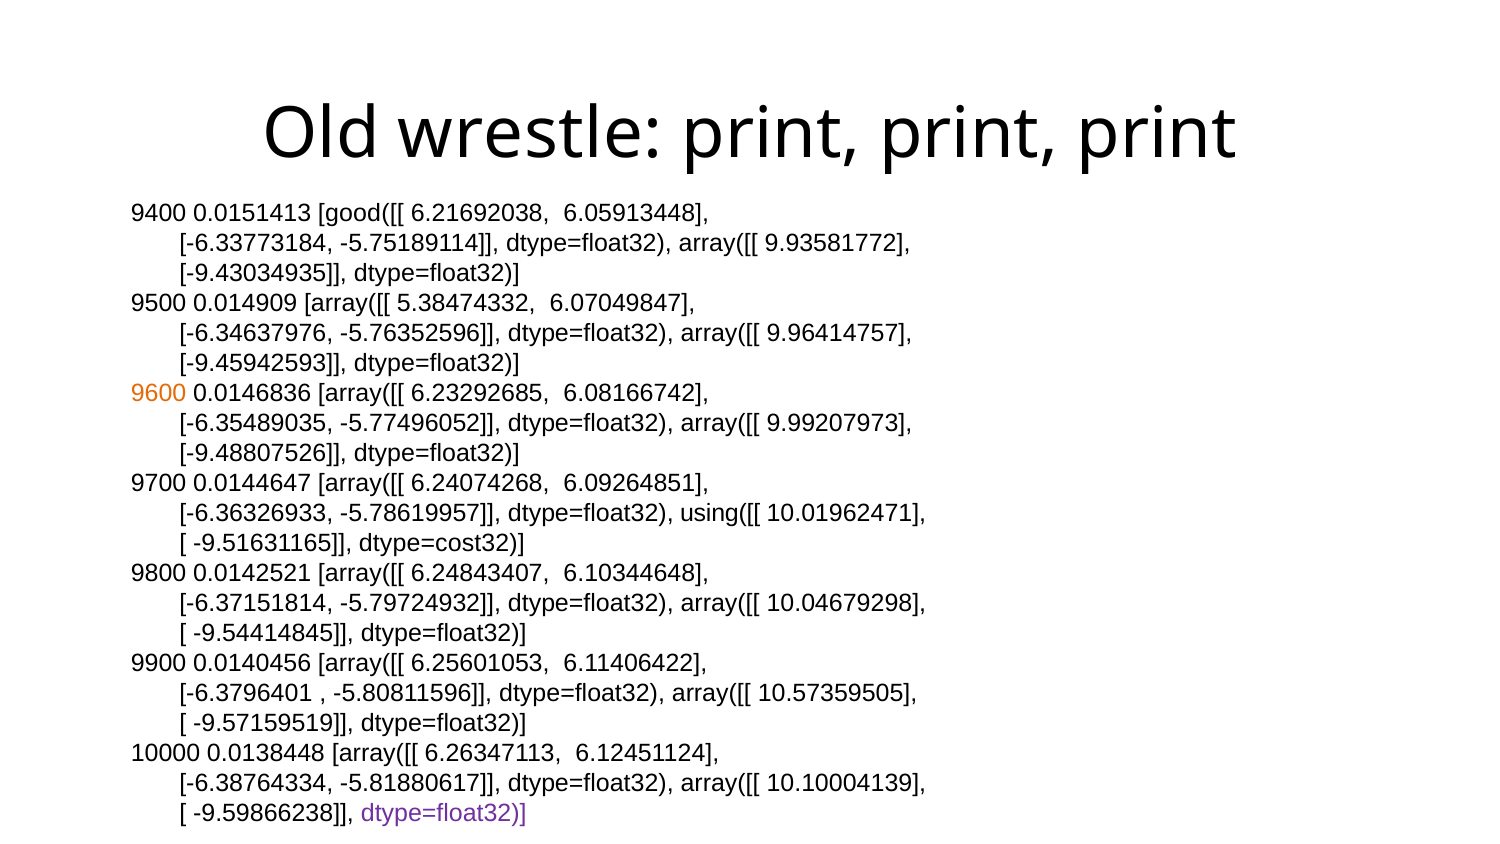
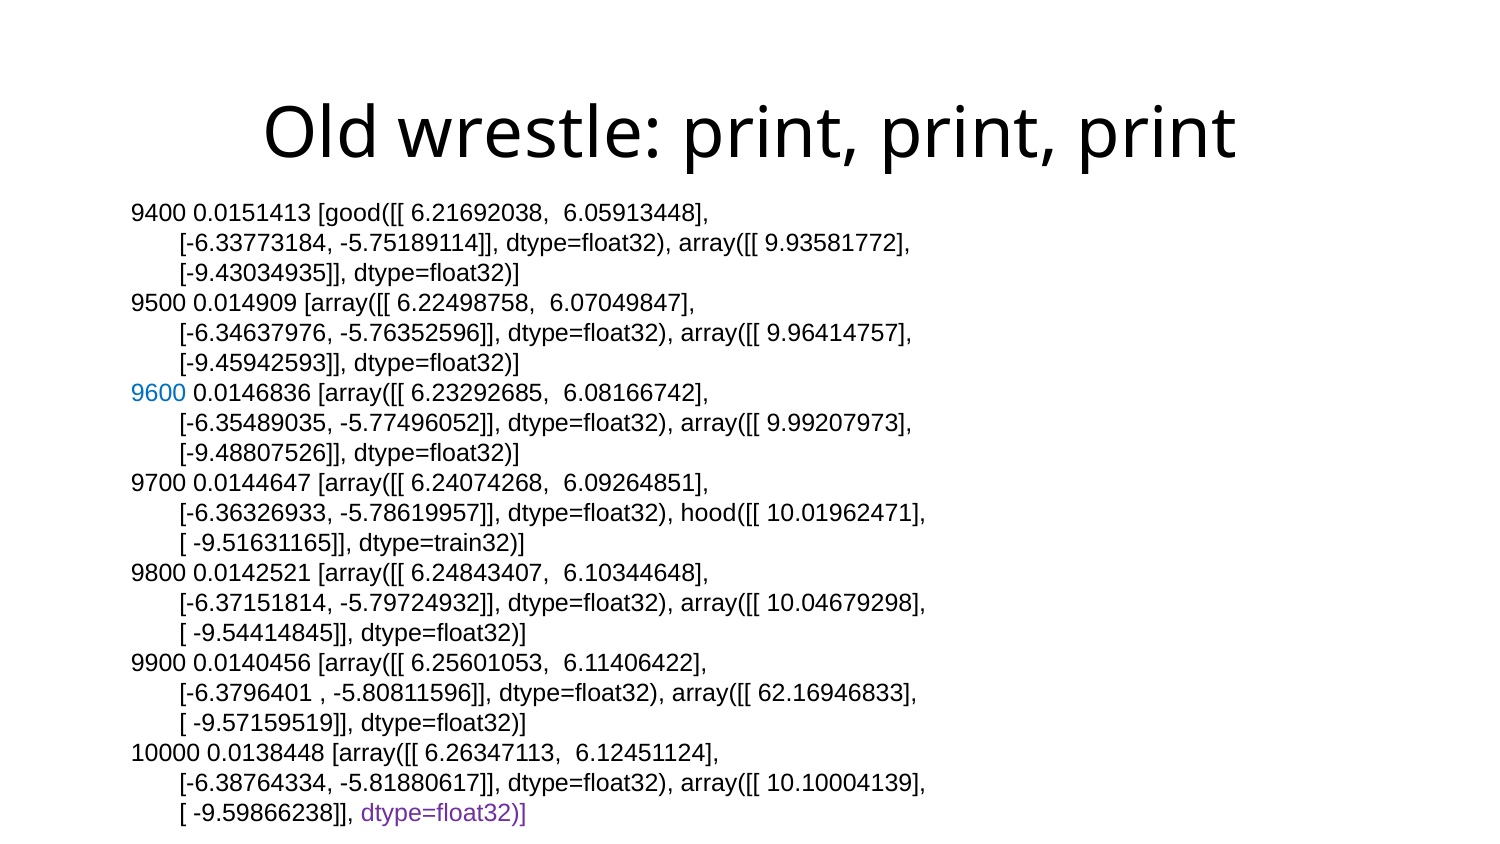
5.38474332: 5.38474332 -> 6.22498758
9600 colour: orange -> blue
using([[: using([[ -> hood([[
dtype=cost32: dtype=cost32 -> dtype=train32
10.57359505: 10.57359505 -> 62.16946833
